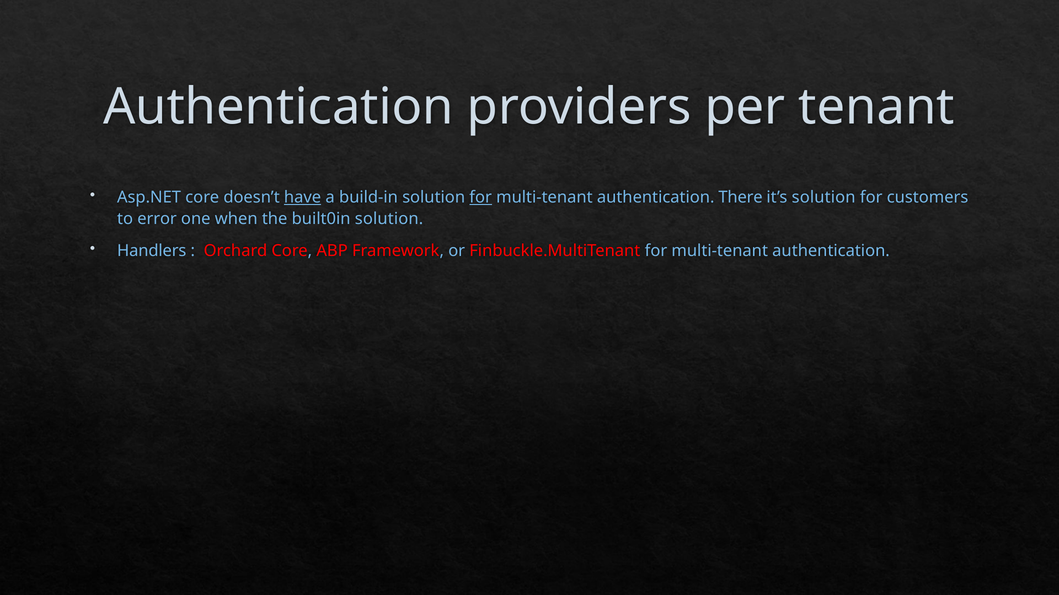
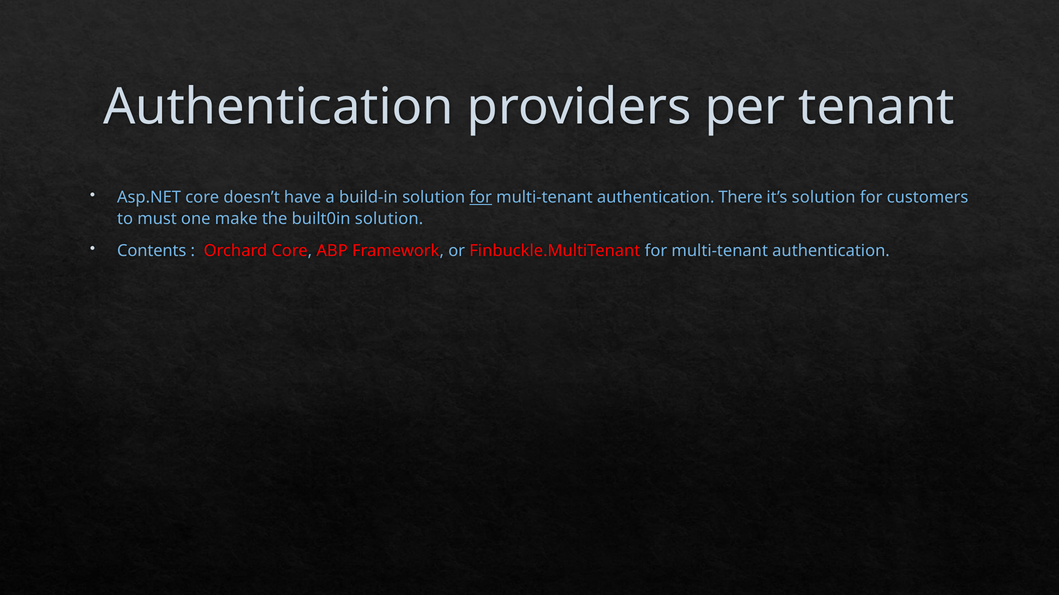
have underline: present -> none
error: error -> must
when: when -> make
Handlers: Handlers -> Contents
